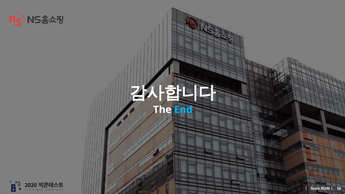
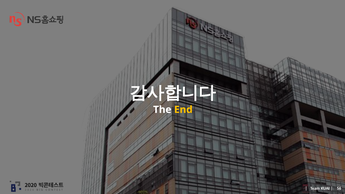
End colour: light blue -> yellow
